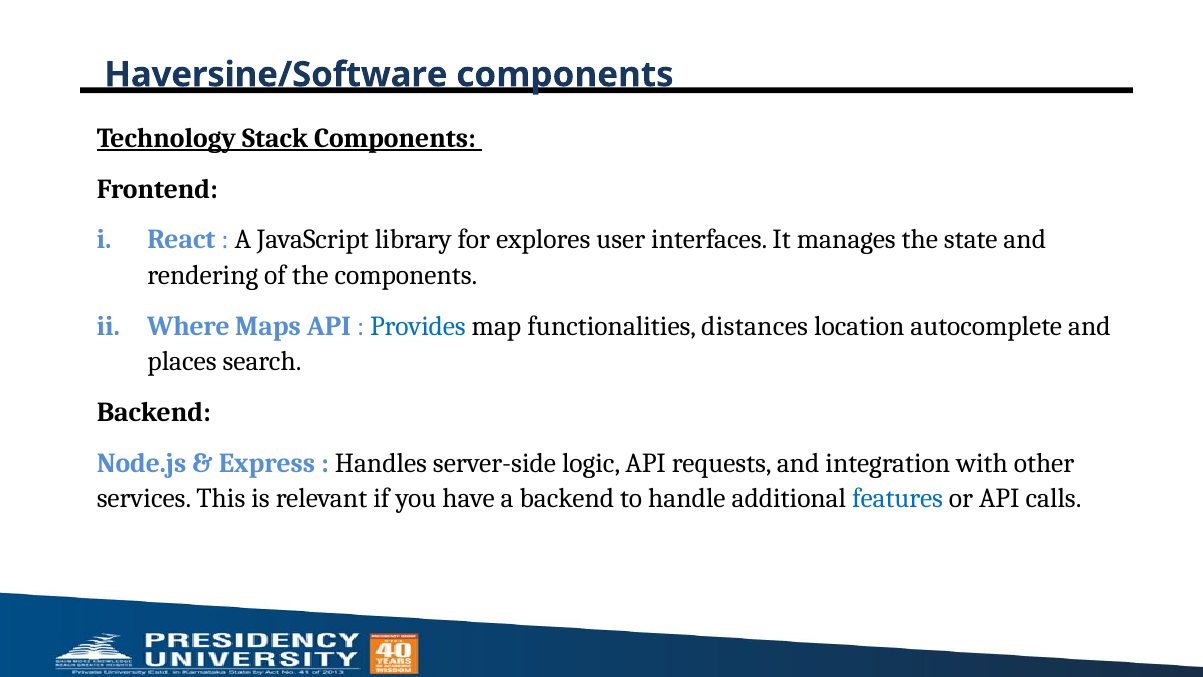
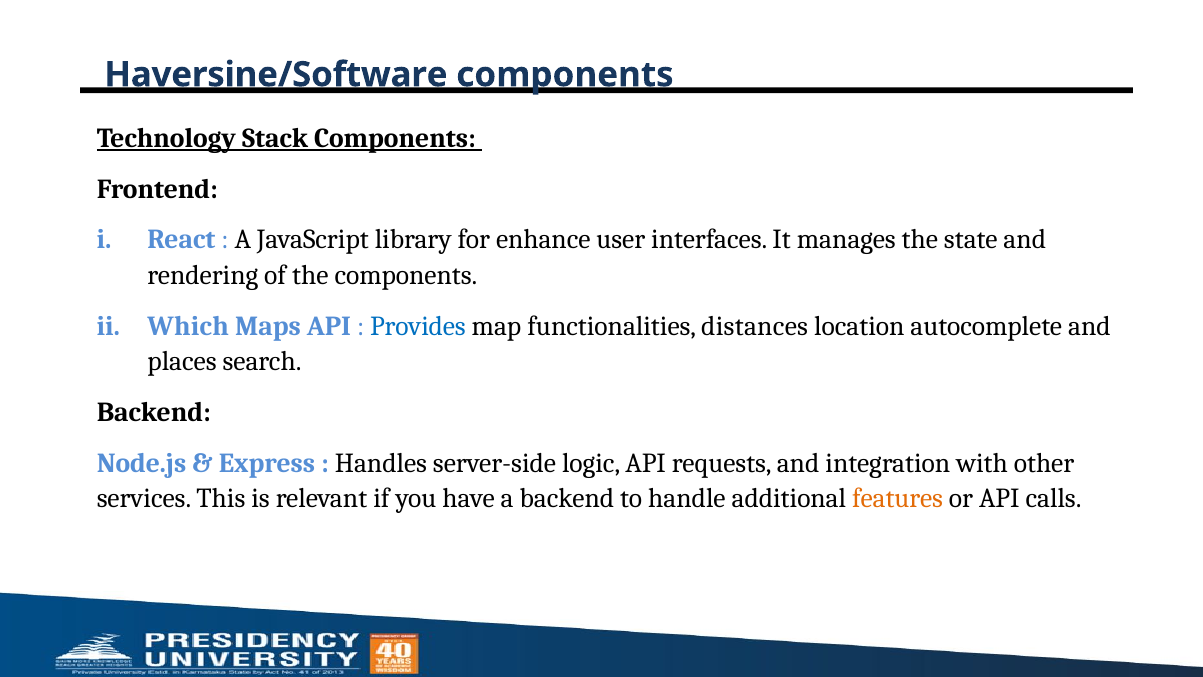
explores: explores -> enhance
Where: Where -> Which
features colour: blue -> orange
